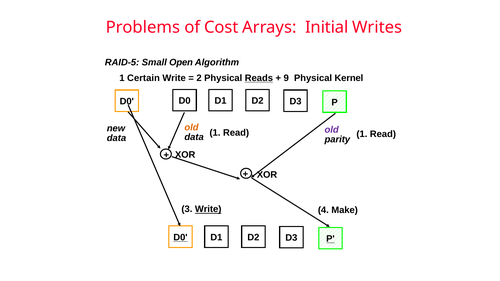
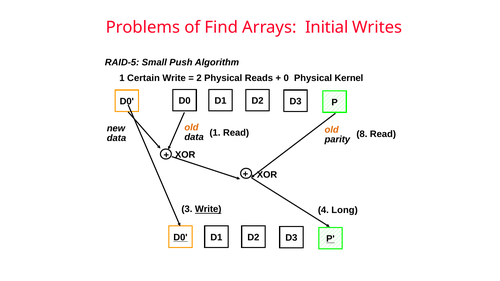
Cost: Cost -> Find
Open: Open -> Push
Reads underline: present -> none
9: 9 -> 0
old at (332, 130) colour: purple -> orange
Read 1: 1 -> 8
Make: Make -> Long
